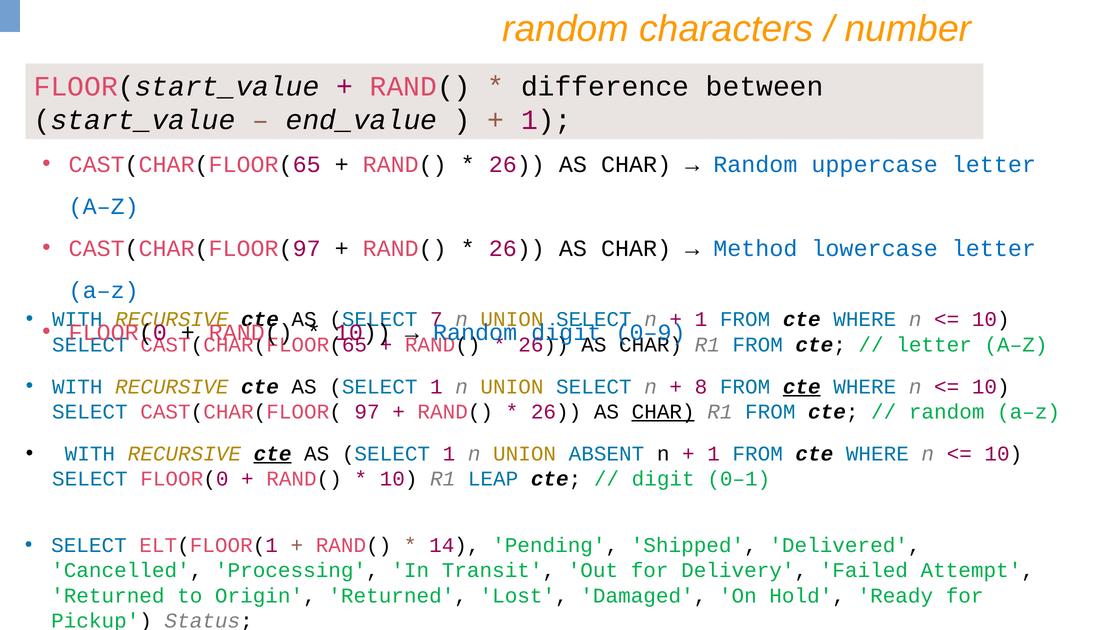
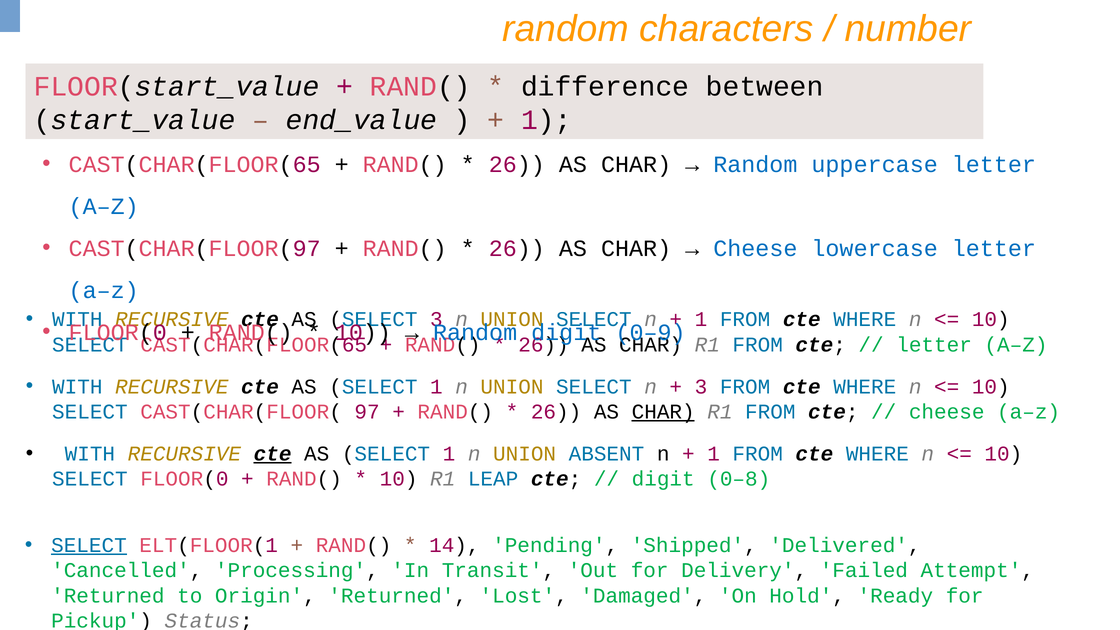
Method at (755, 248): Method -> Cheese
7 at (436, 319): 7 -> 3
8 at (701, 387): 8 -> 3
cte at (802, 387) underline: present -> none
random at (947, 412): random -> cheese
0–1: 0–1 -> 0–8
SELECT at (89, 545) underline: none -> present
